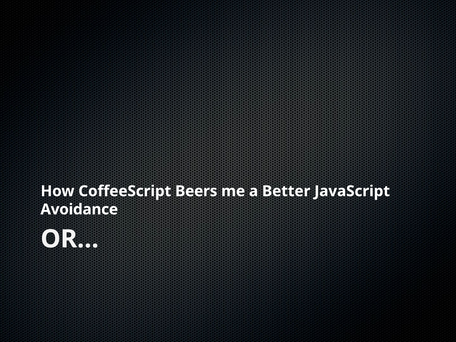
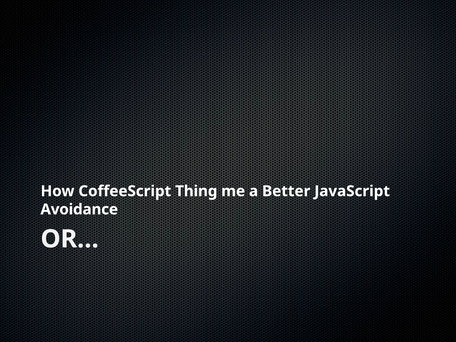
Beers: Beers -> Thing
